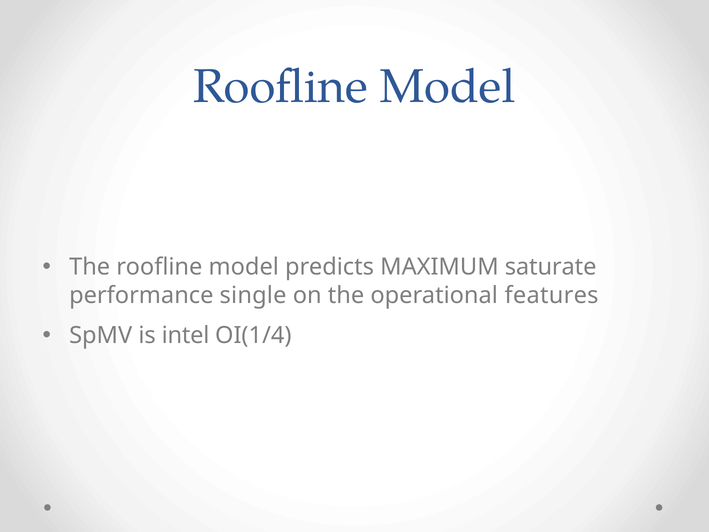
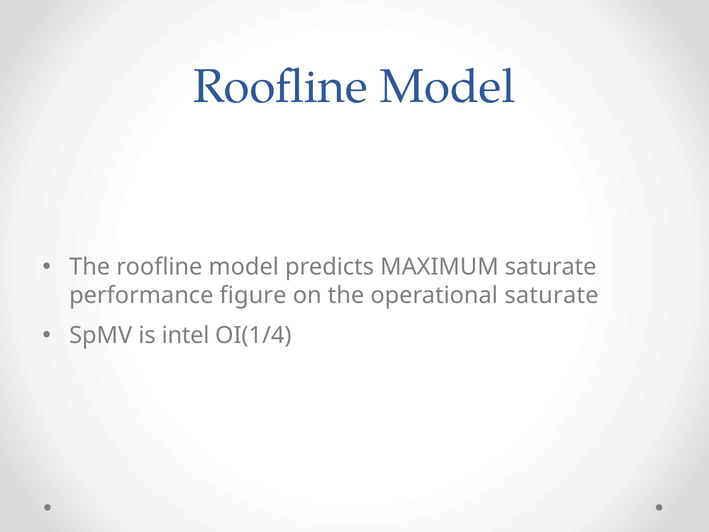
single: single -> figure
operational features: features -> saturate
